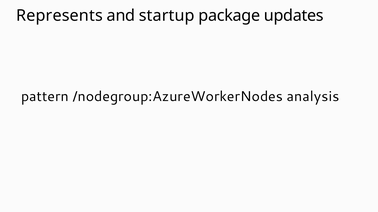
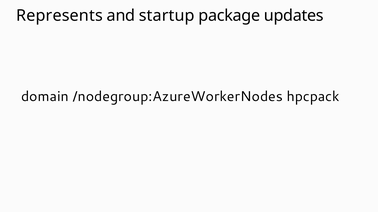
pattern: pattern -> domain
analysis: analysis -> hpcpack
